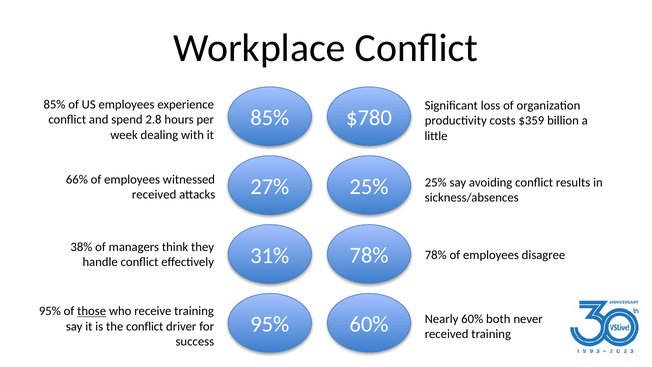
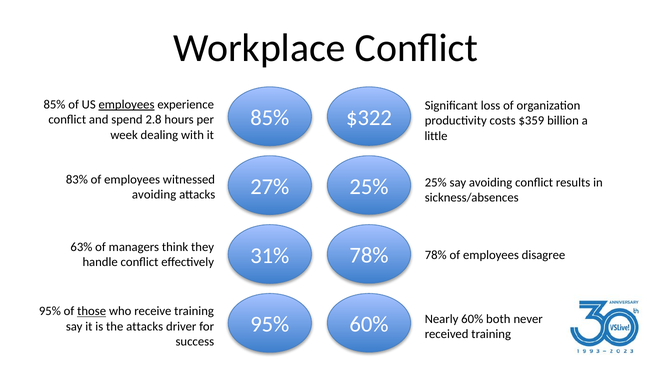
employees at (127, 104) underline: none -> present
$780: $780 -> $322
66%: 66% -> 83%
received at (154, 195): received -> avoiding
38%: 38% -> 63%
the conflict: conflict -> attacks
